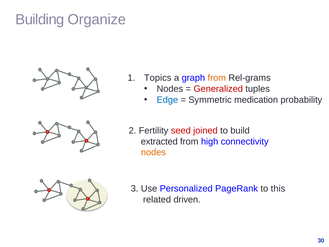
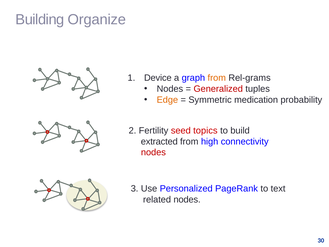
Topics: Topics -> Device
Edge colour: blue -> orange
joined: joined -> topics
nodes at (153, 152) colour: orange -> red
this: this -> text
related driven: driven -> nodes
